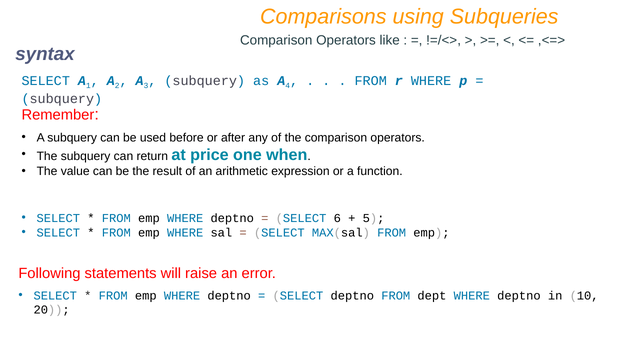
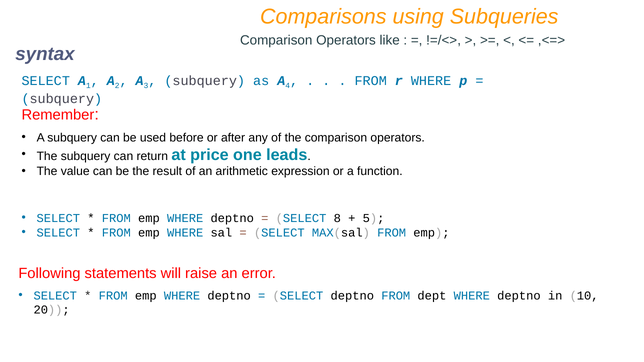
when: when -> leads
6: 6 -> 8
